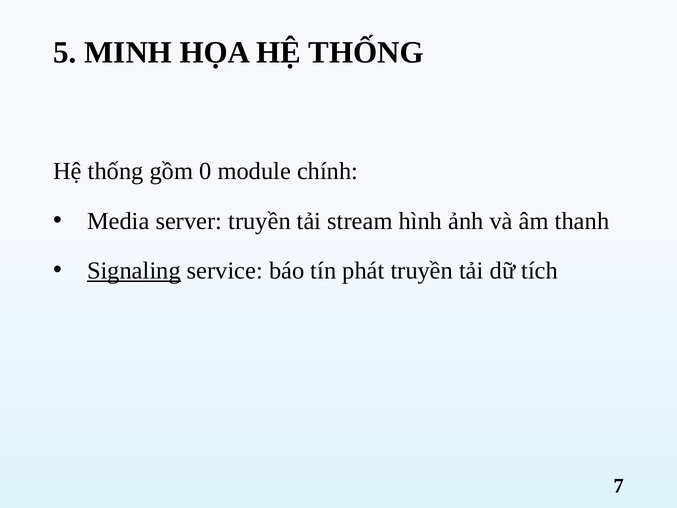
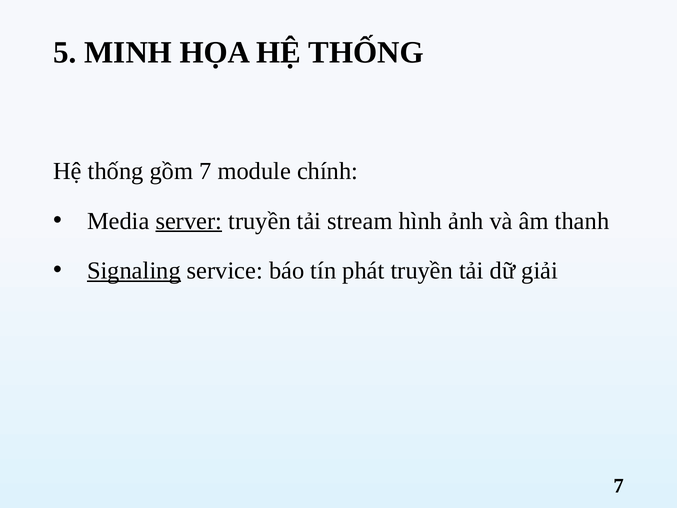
gồm 0: 0 -> 7
server underline: none -> present
tích: tích -> giải
